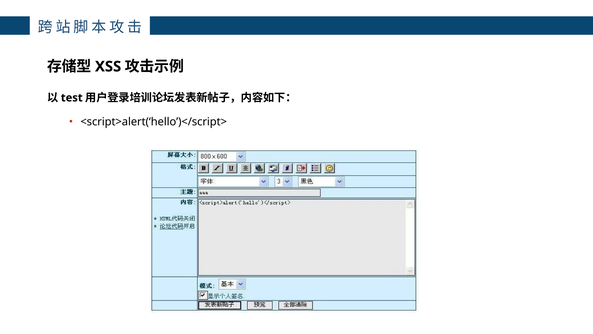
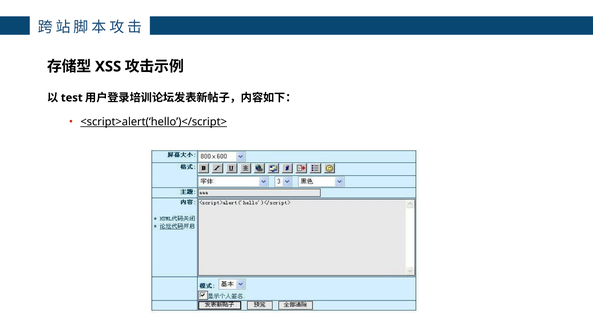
<script>alert(‘hello’)</script> underline: none -> present
